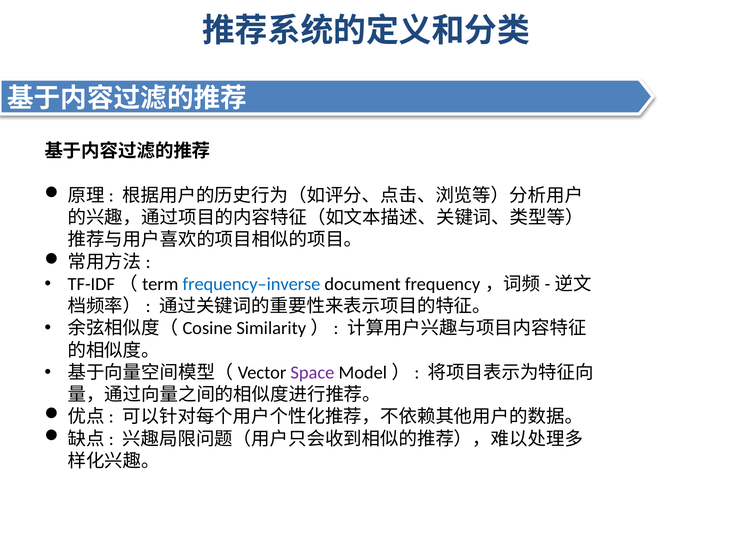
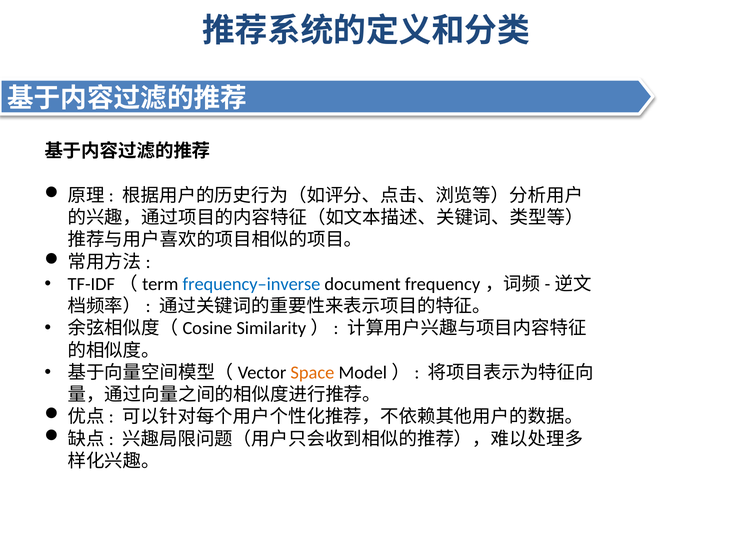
Space colour: purple -> orange
